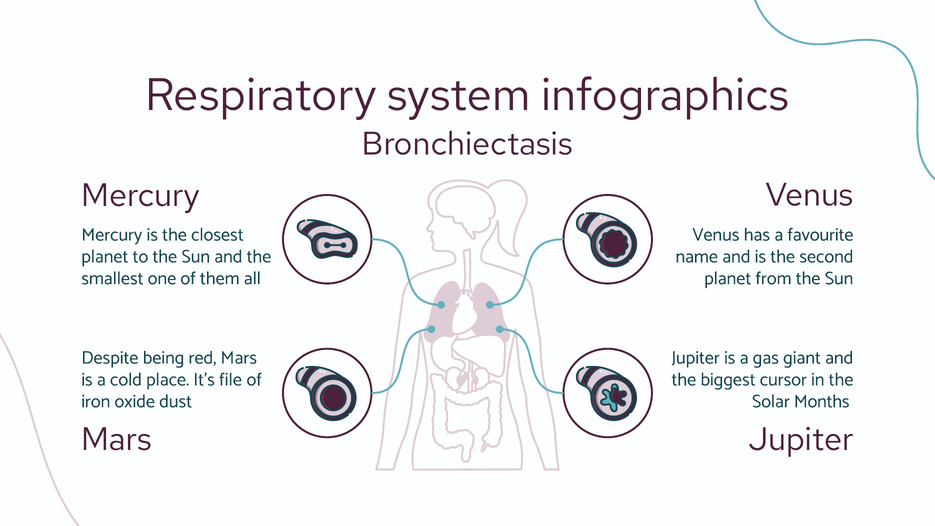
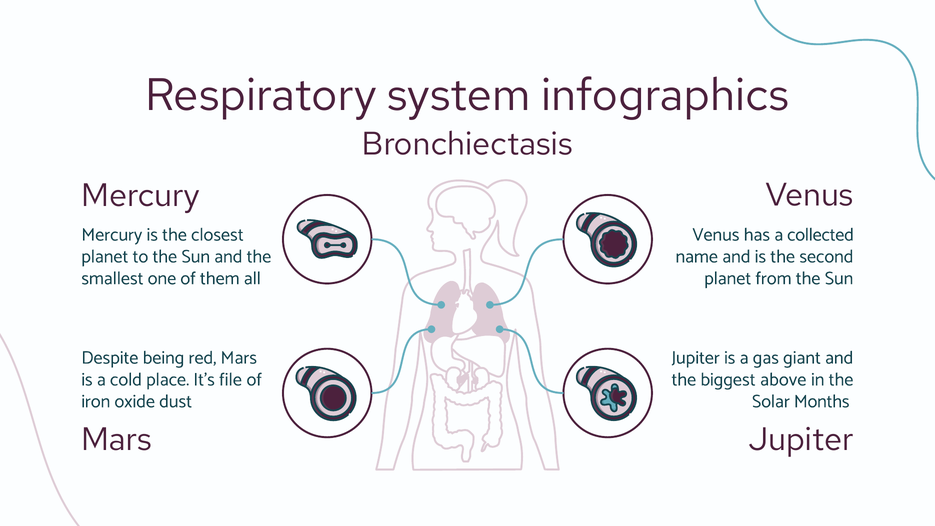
favourite: favourite -> collected
cursor: cursor -> above
